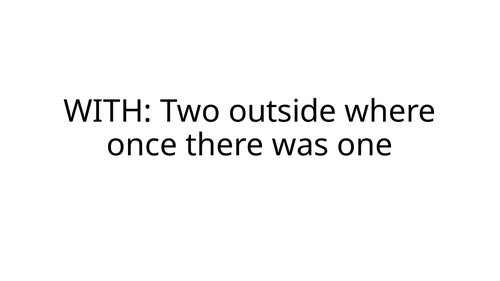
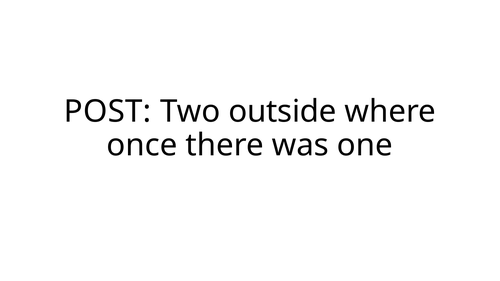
WITH: WITH -> POST
